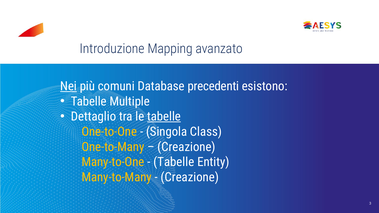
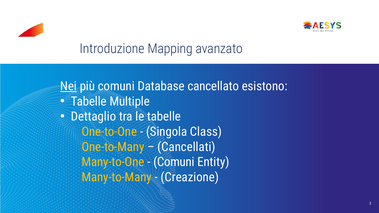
precedenti: precedenti -> cancellato
tabelle at (164, 117) underline: present -> none
Creazione at (186, 147): Creazione -> Cancellati
Tabelle at (174, 162): Tabelle -> Comuni
